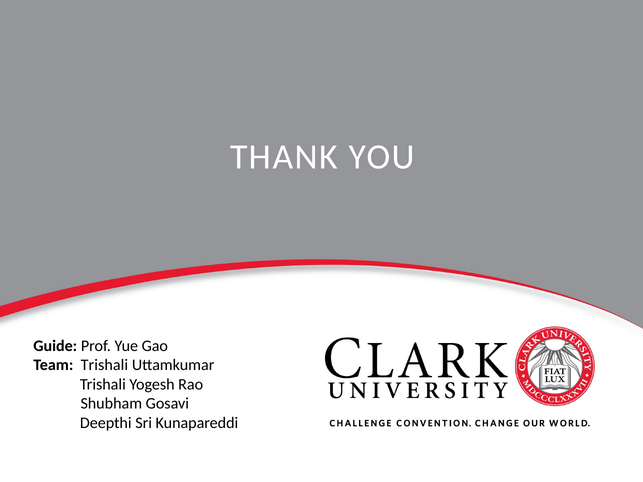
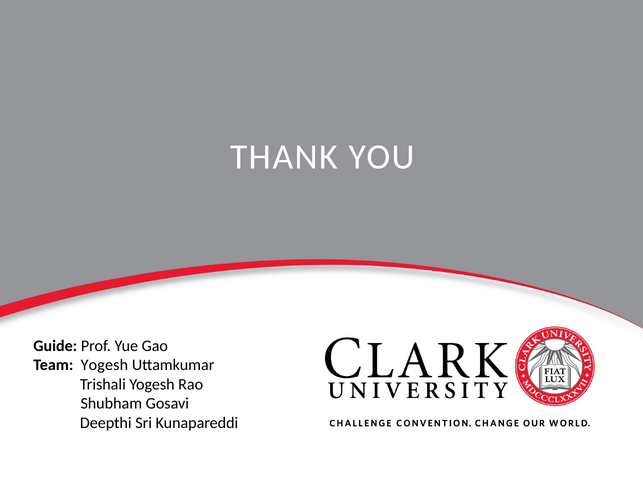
Team Trishali: Trishali -> Yogesh
